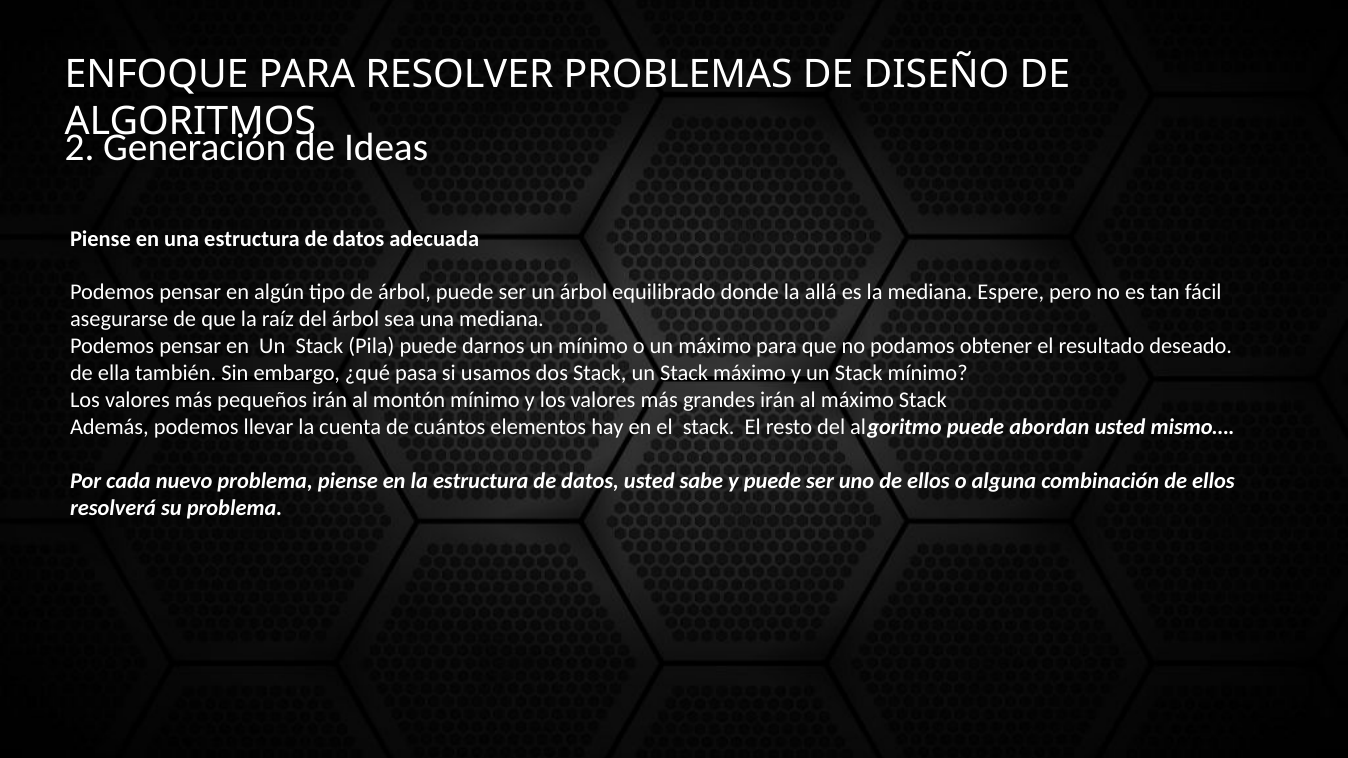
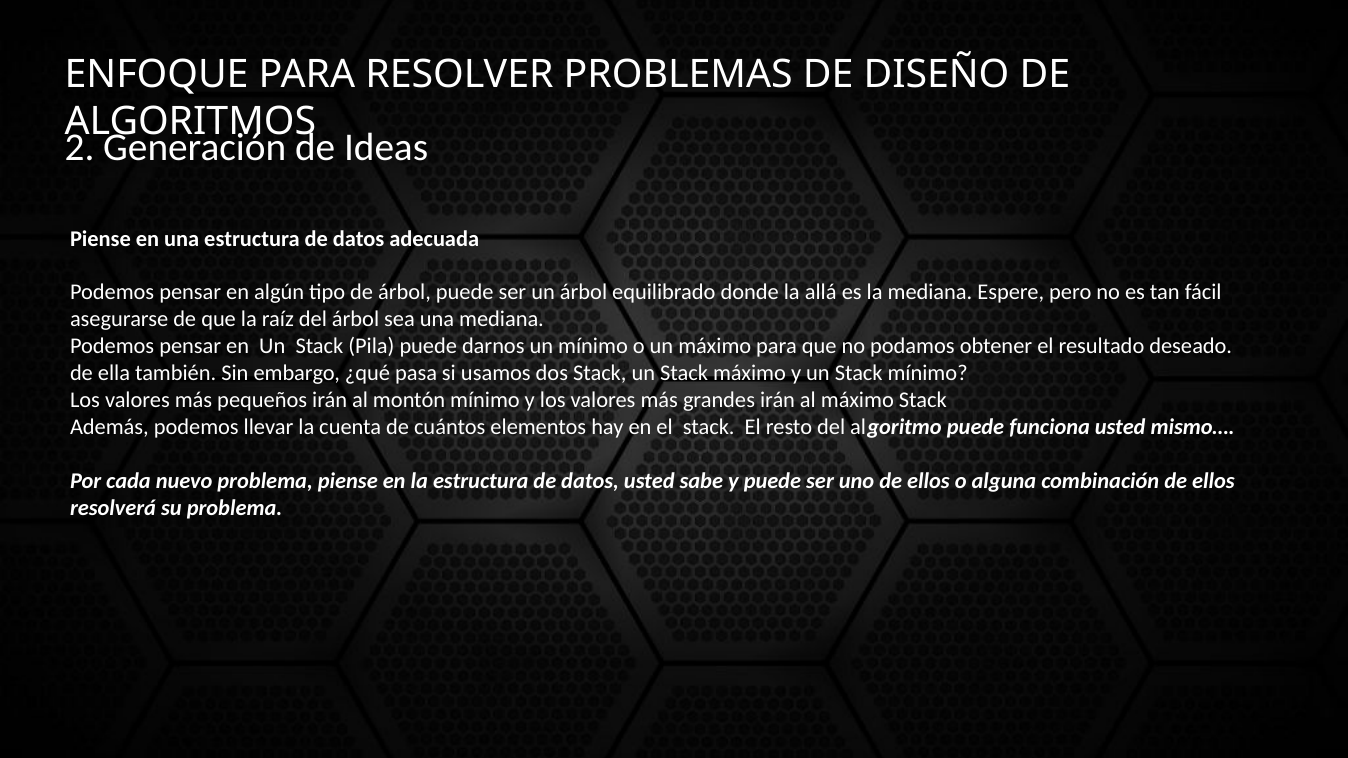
abordan: abordan -> funciona
